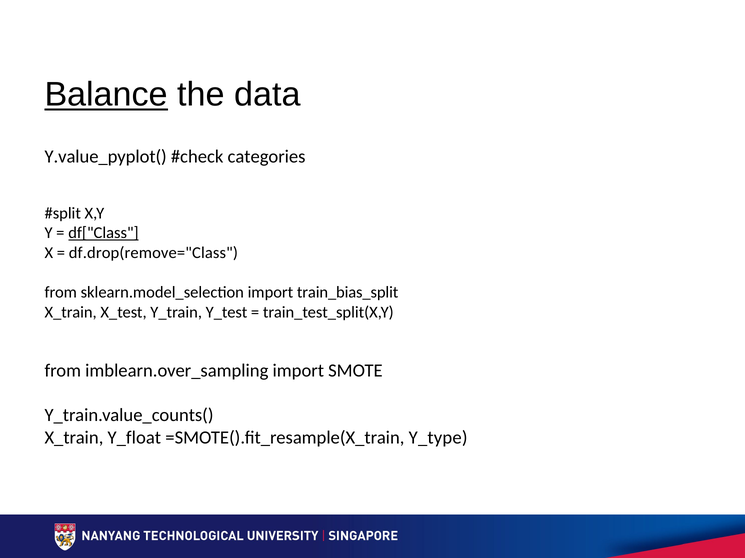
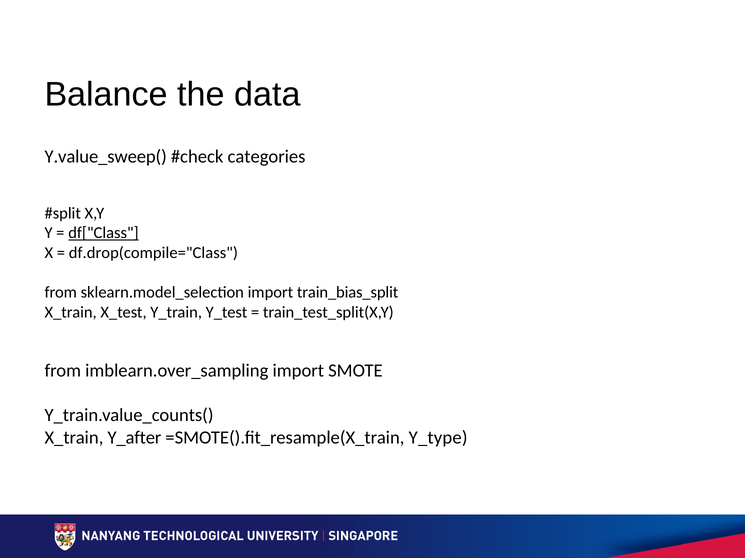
Balance underline: present -> none
Y.value_pyplot(: Y.value_pyplot( -> Y.value_sweep(
df.drop(remove="Class: df.drop(remove="Class -> df.drop(compile="Class
Y_float: Y_float -> Y_after
